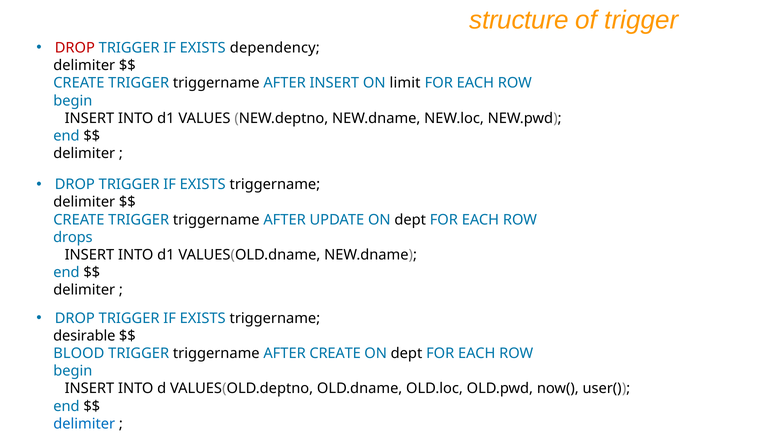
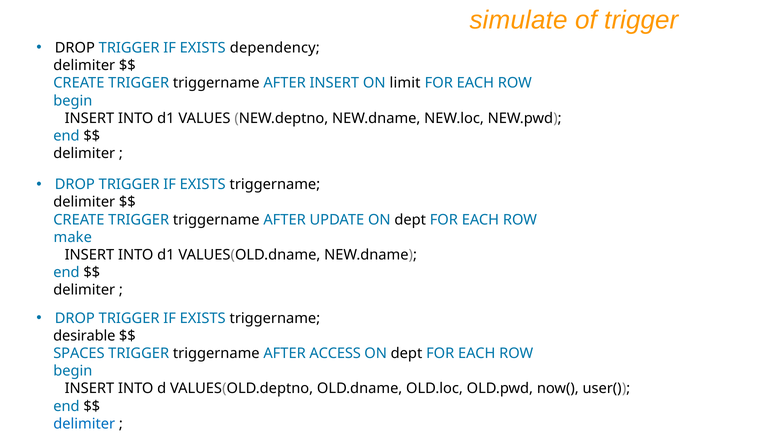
structure: structure -> simulate
DROP at (75, 48) colour: red -> black
drops: drops -> make
BLOOD: BLOOD -> SPACES
AFTER CREATE: CREATE -> ACCESS
